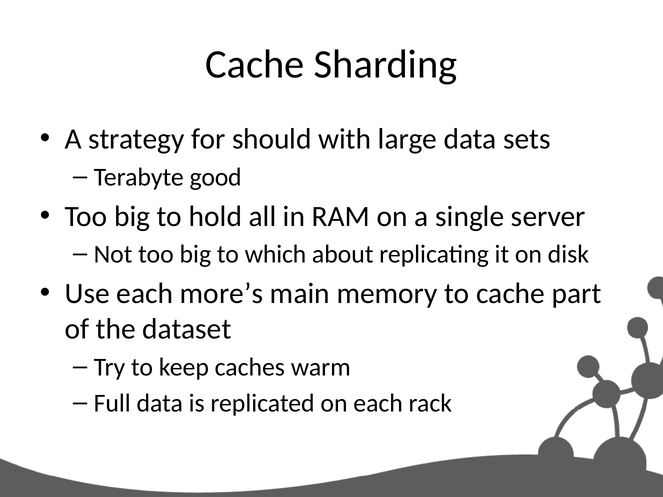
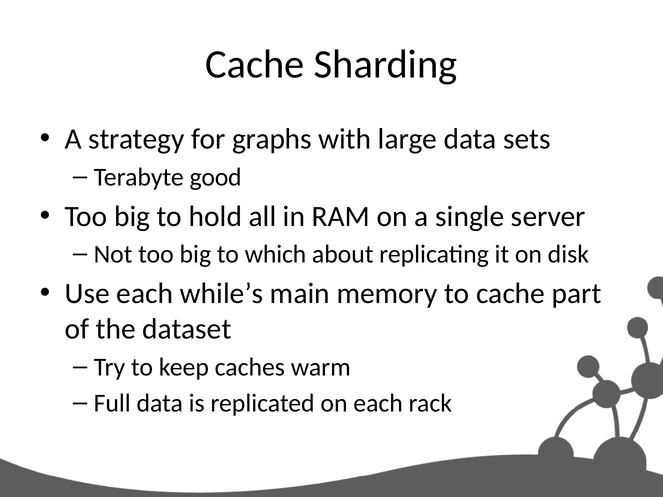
should: should -> graphs
more’s: more’s -> while’s
